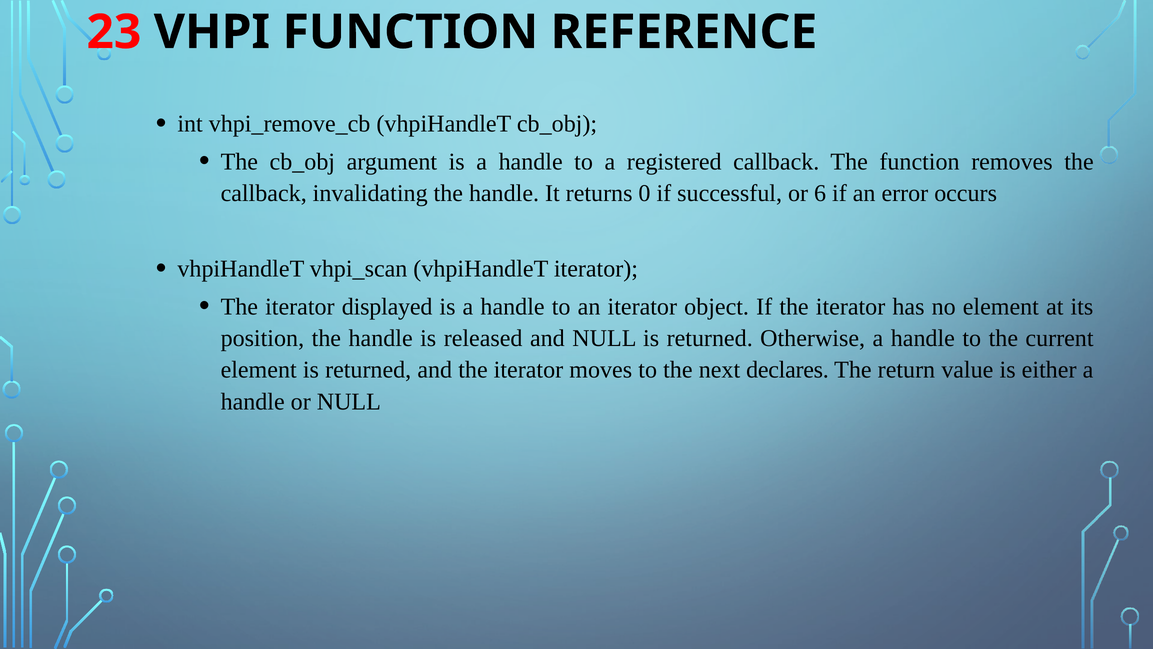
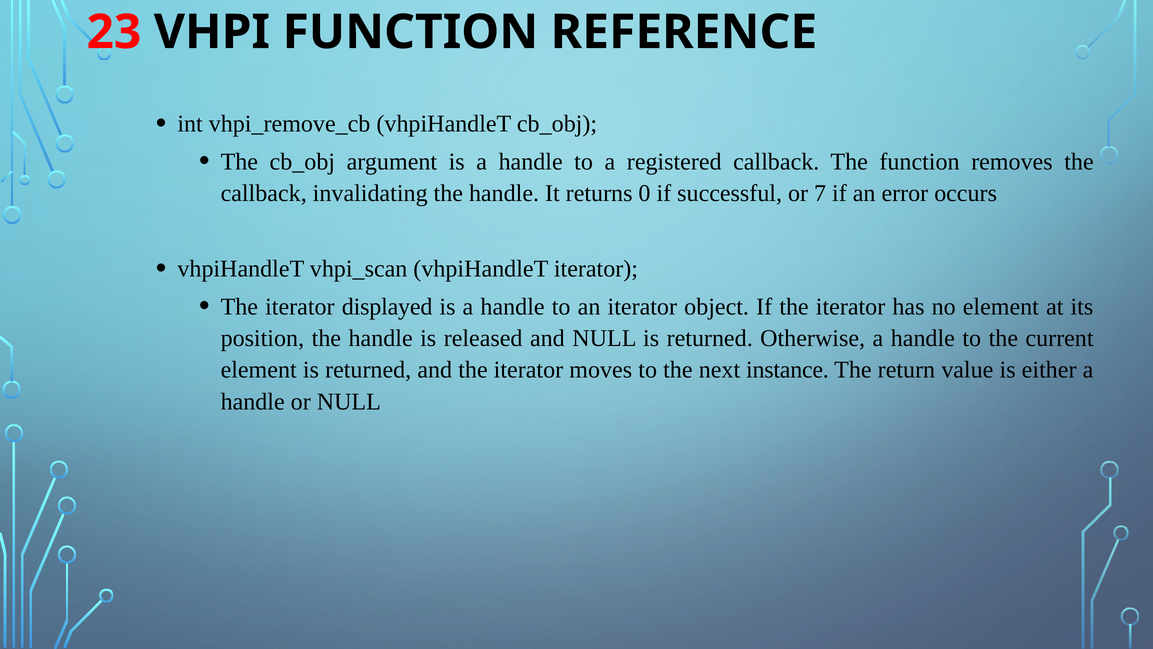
6: 6 -> 7
declares: declares -> instance
